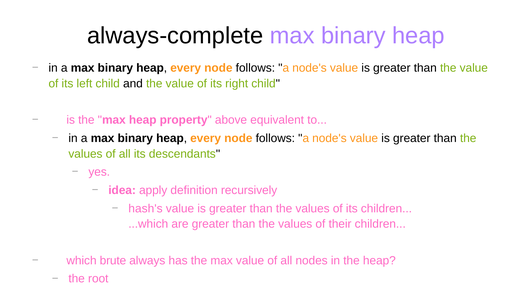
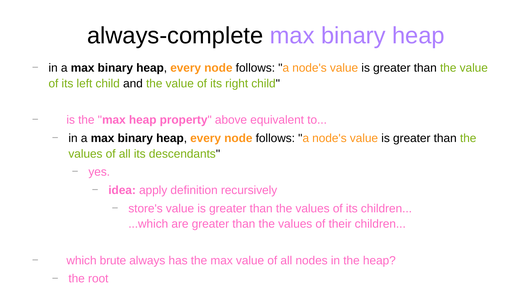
hash's: hash's -> store's
